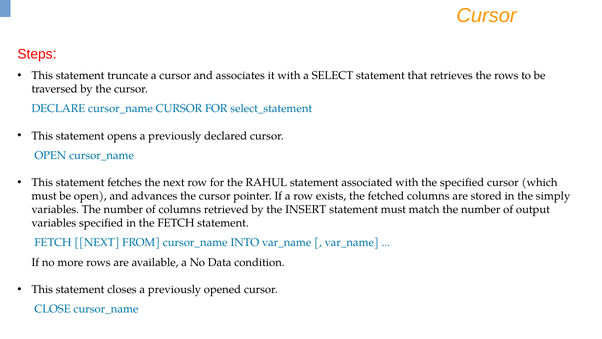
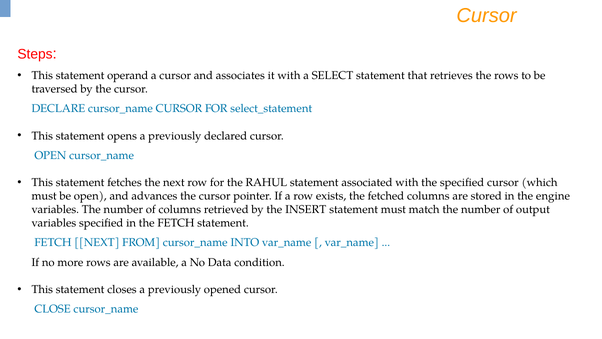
truncate: truncate -> operand
simply: simply -> engine
